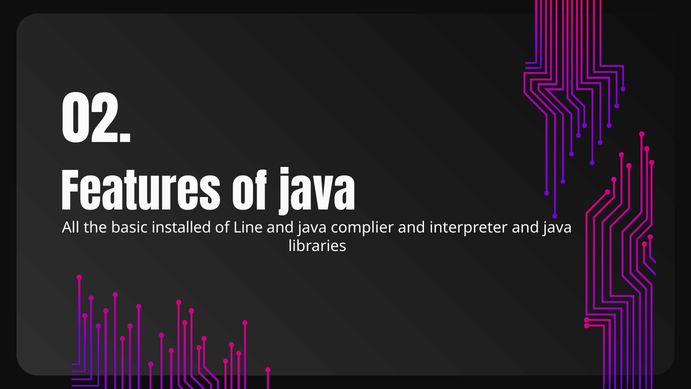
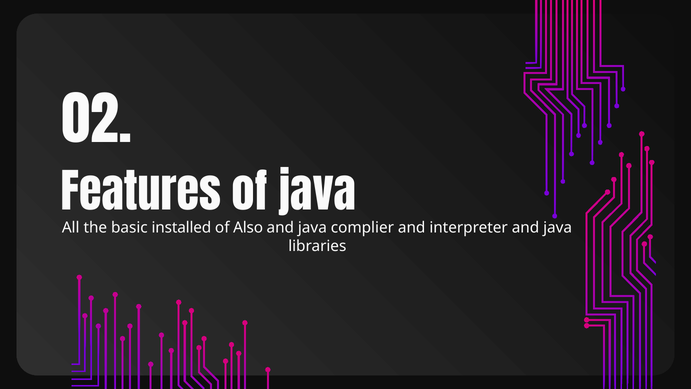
Line: Line -> Also
